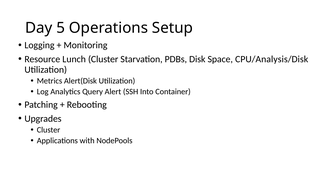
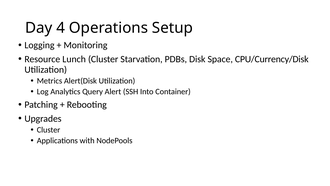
5: 5 -> 4
CPU/Analysis/Disk: CPU/Analysis/Disk -> CPU/Currency/Disk
